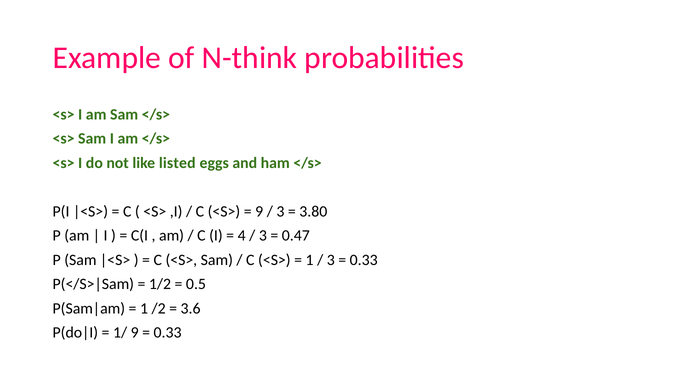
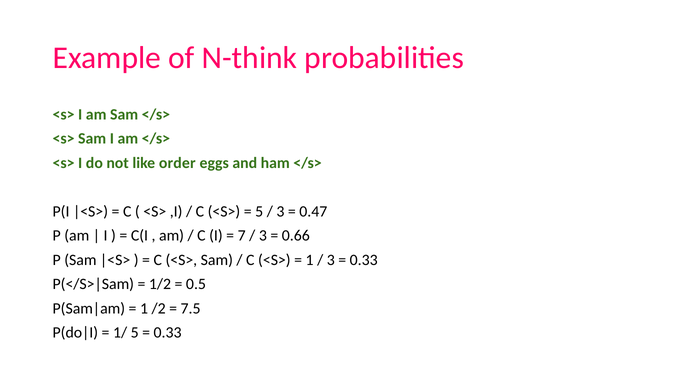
listed: listed -> order
9 at (259, 211): 9 -> 5
3.80: 3.80 -> 0.47
4: 4 -> 7
0.47: 0.47 -> 0.66
3.6: 3.6 -> 7.5
1/ 9: 9 -> 5
